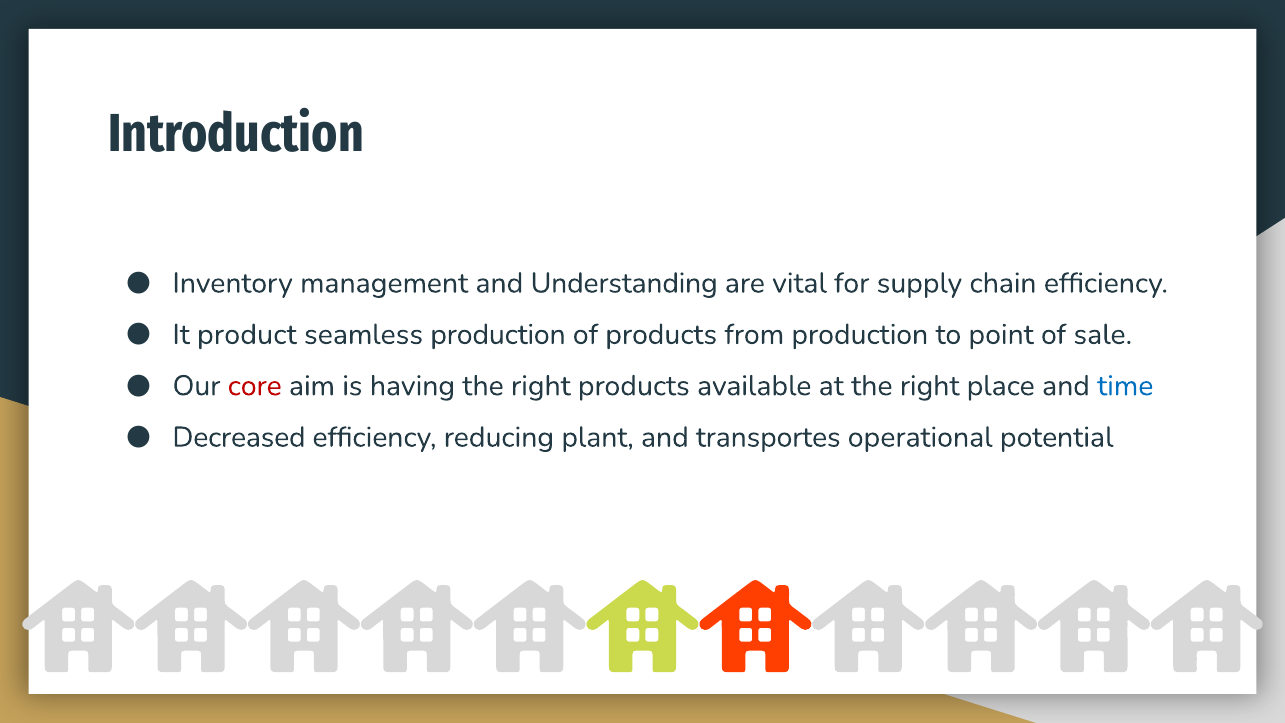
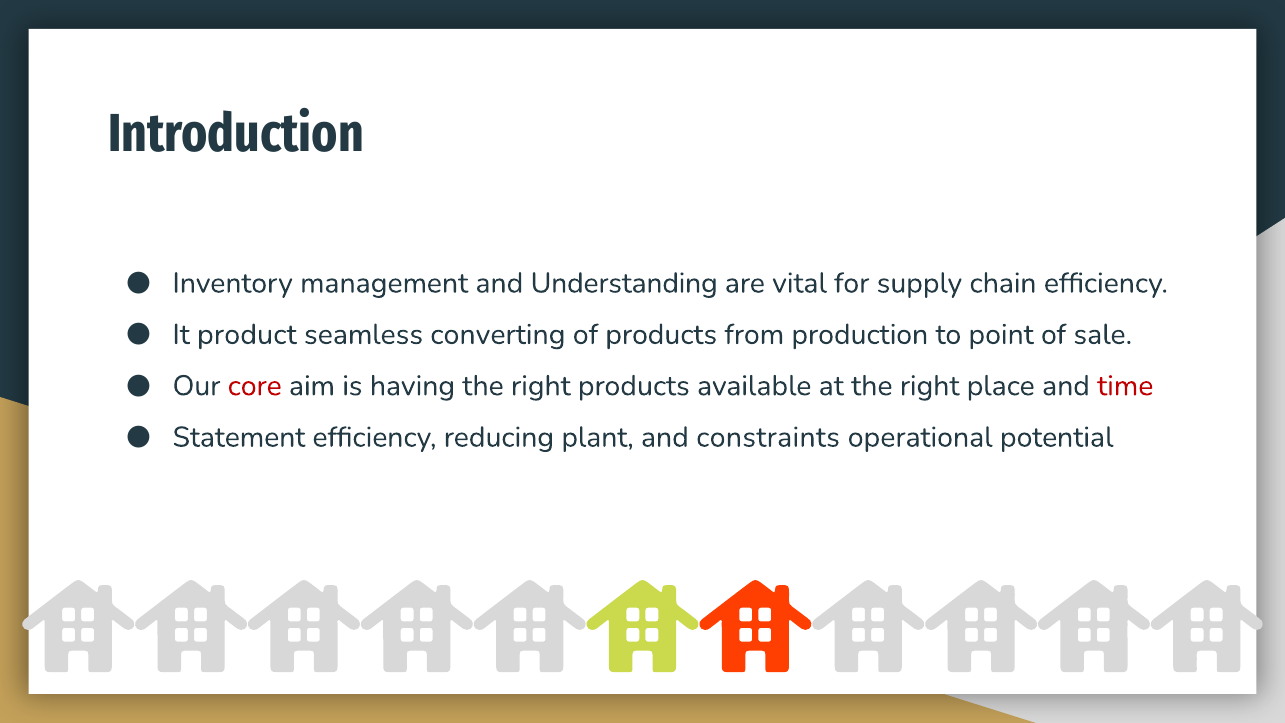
seamless production: production -> converting
time colour: blue -> red
Decreased: Decreased -> Statement
transportes: transportes -> constraints
